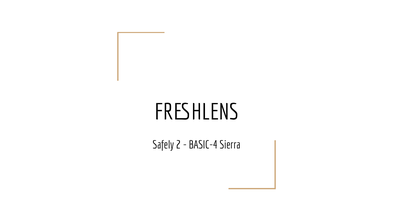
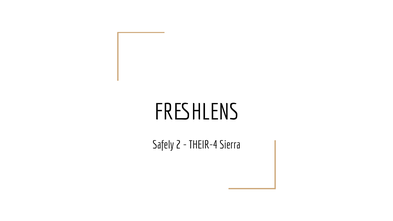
BASIC-4: BASIC-4 -> THEIR-4
